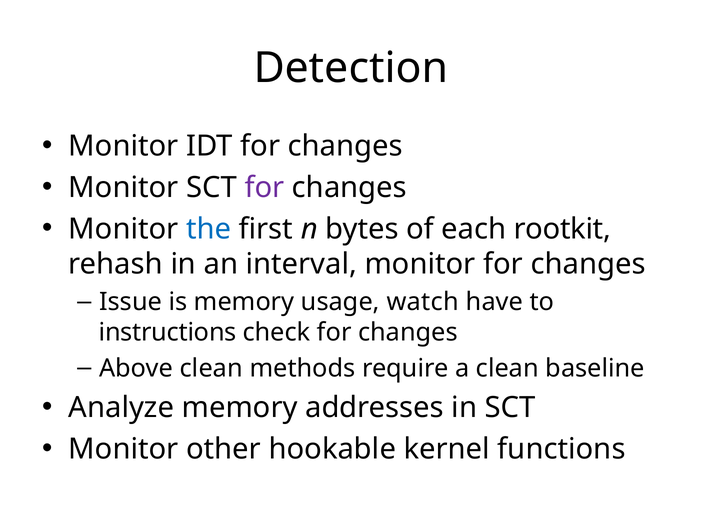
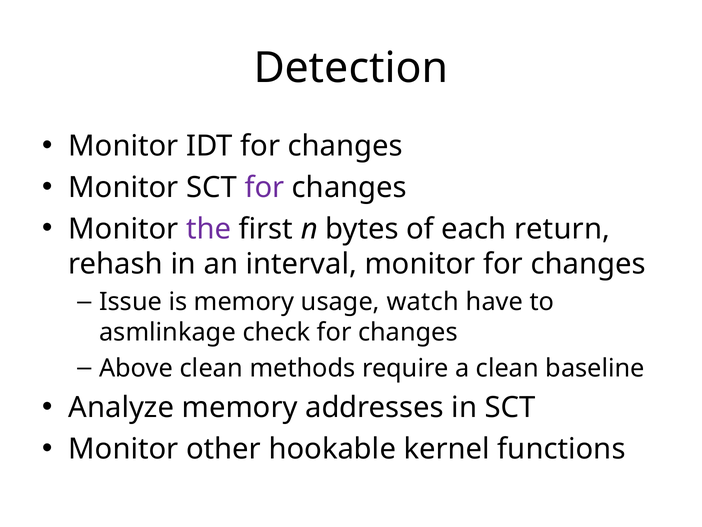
the colour: blue -> purple
rootkit: rootkit -> return
instructions: instructions -> asmlinkage
